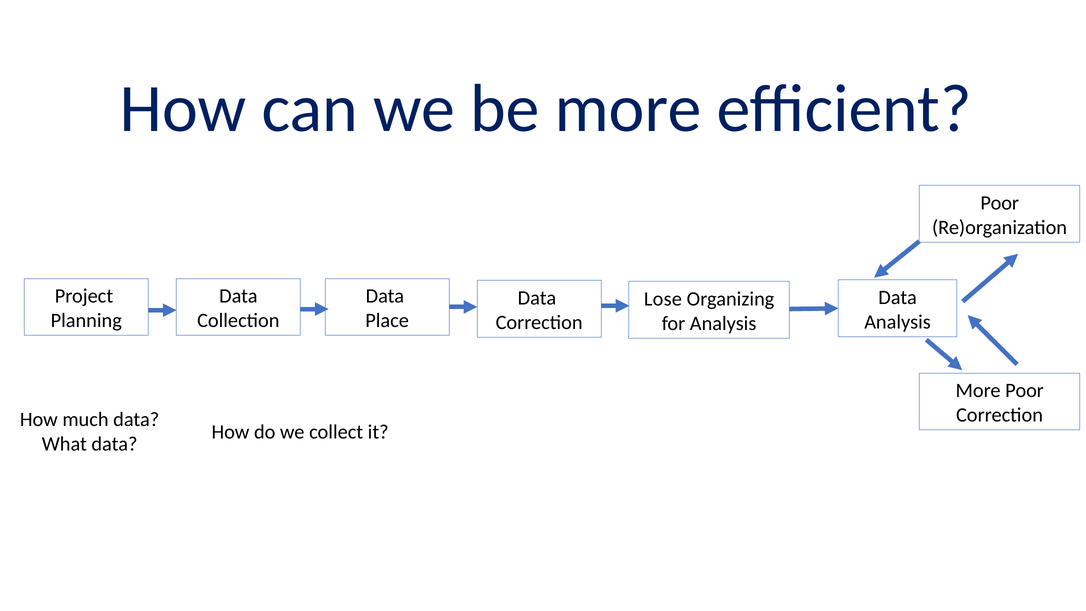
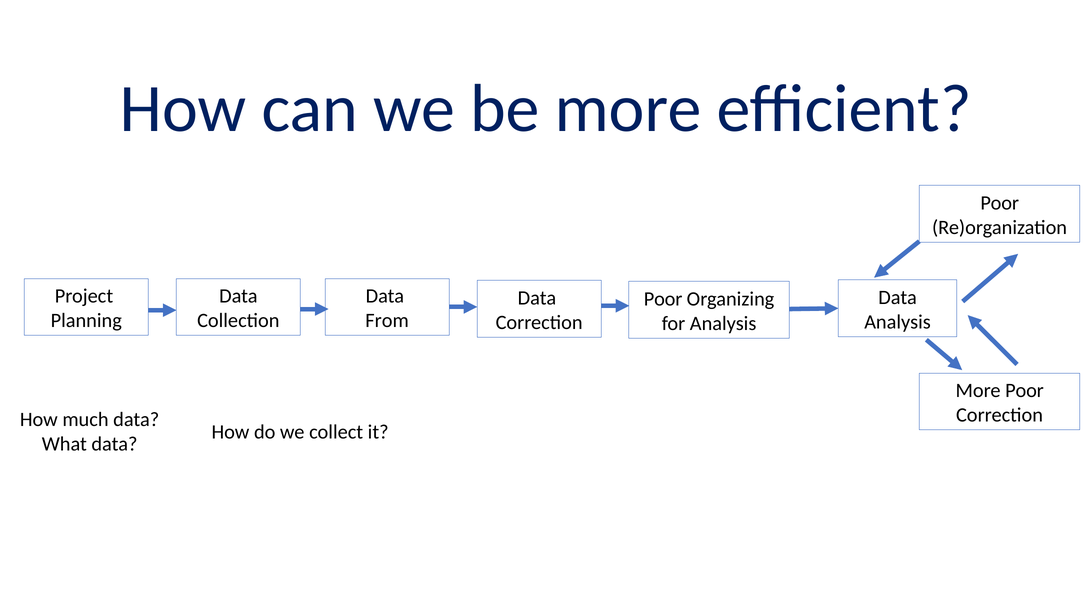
Lose at (663, 299): Lose -> Poor
Place: Place -> From
